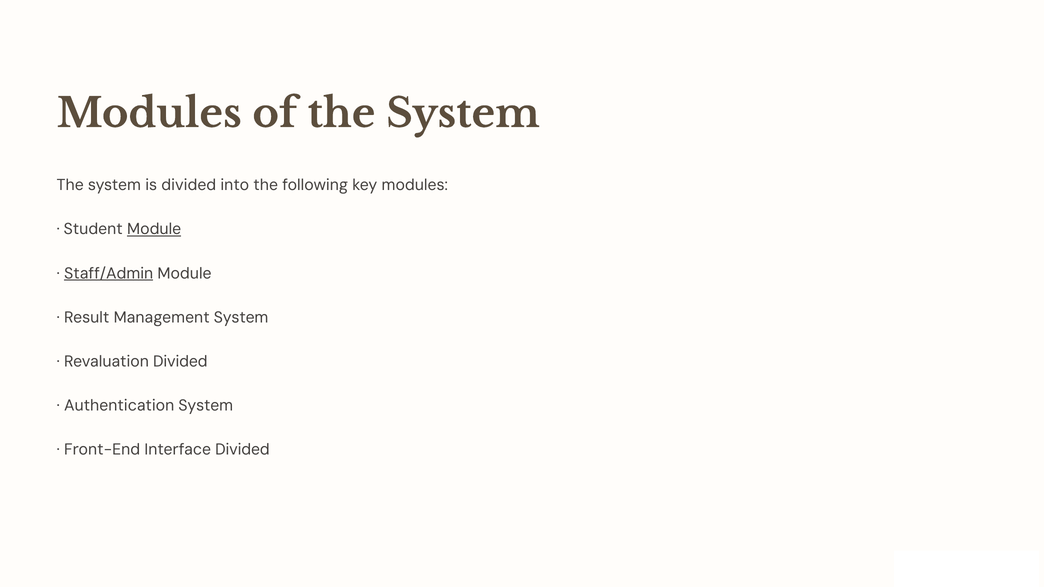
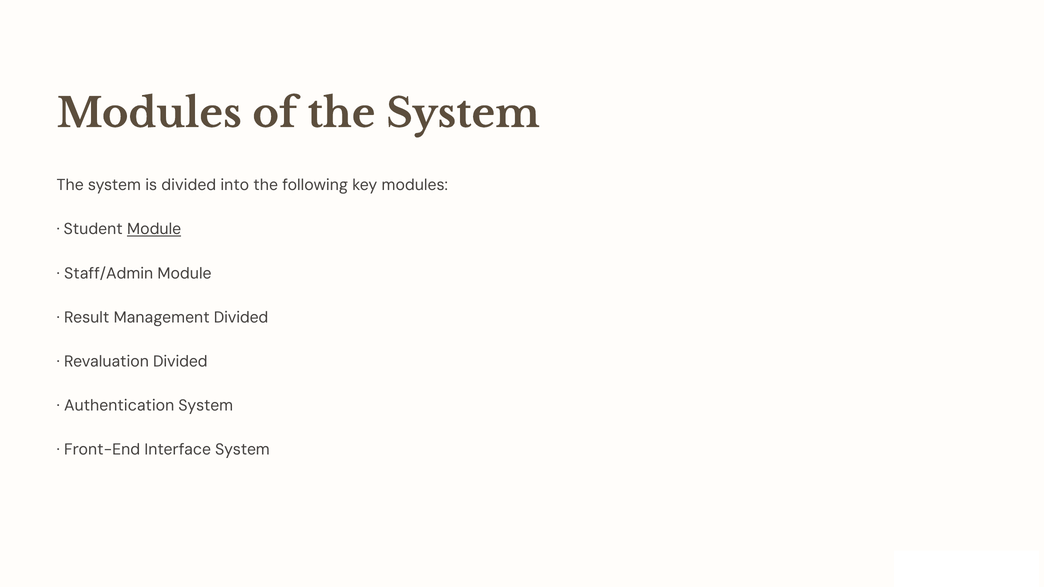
Staff/Admin underline: present -> none
Management System: System -> Divided
Interface Divided: Divided -> System
